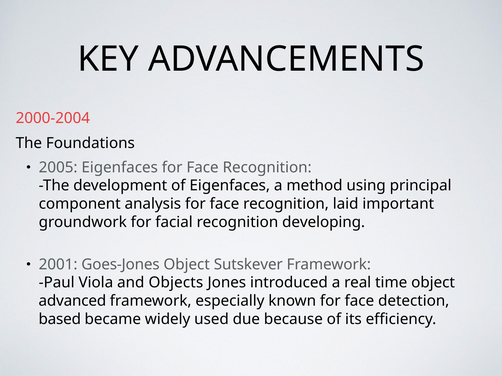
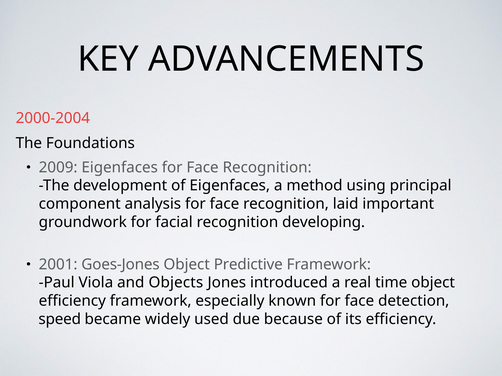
2005: 2005 -> 2009
Sutskever: Sutskever -> Predictive
advanced at (72, 301): advanced -> efficiency
based: based -> speed
